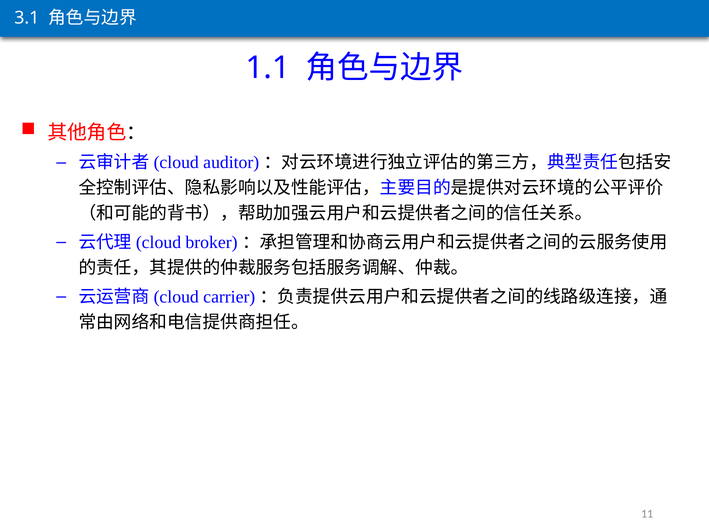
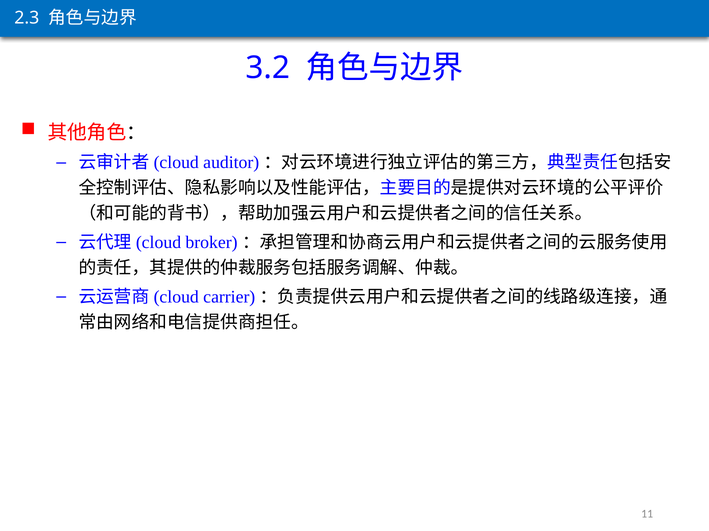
3.1: 3.1 -> 2.3
1.1: 1.1 -> 3.2
